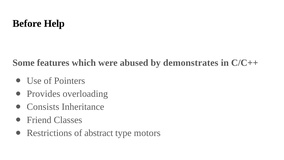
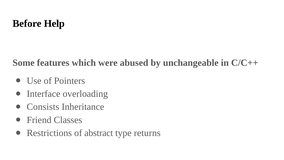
demonstrates: demonstrates -> unchangeable
Provides: Provides -> Interface
motors: motors -> returns
